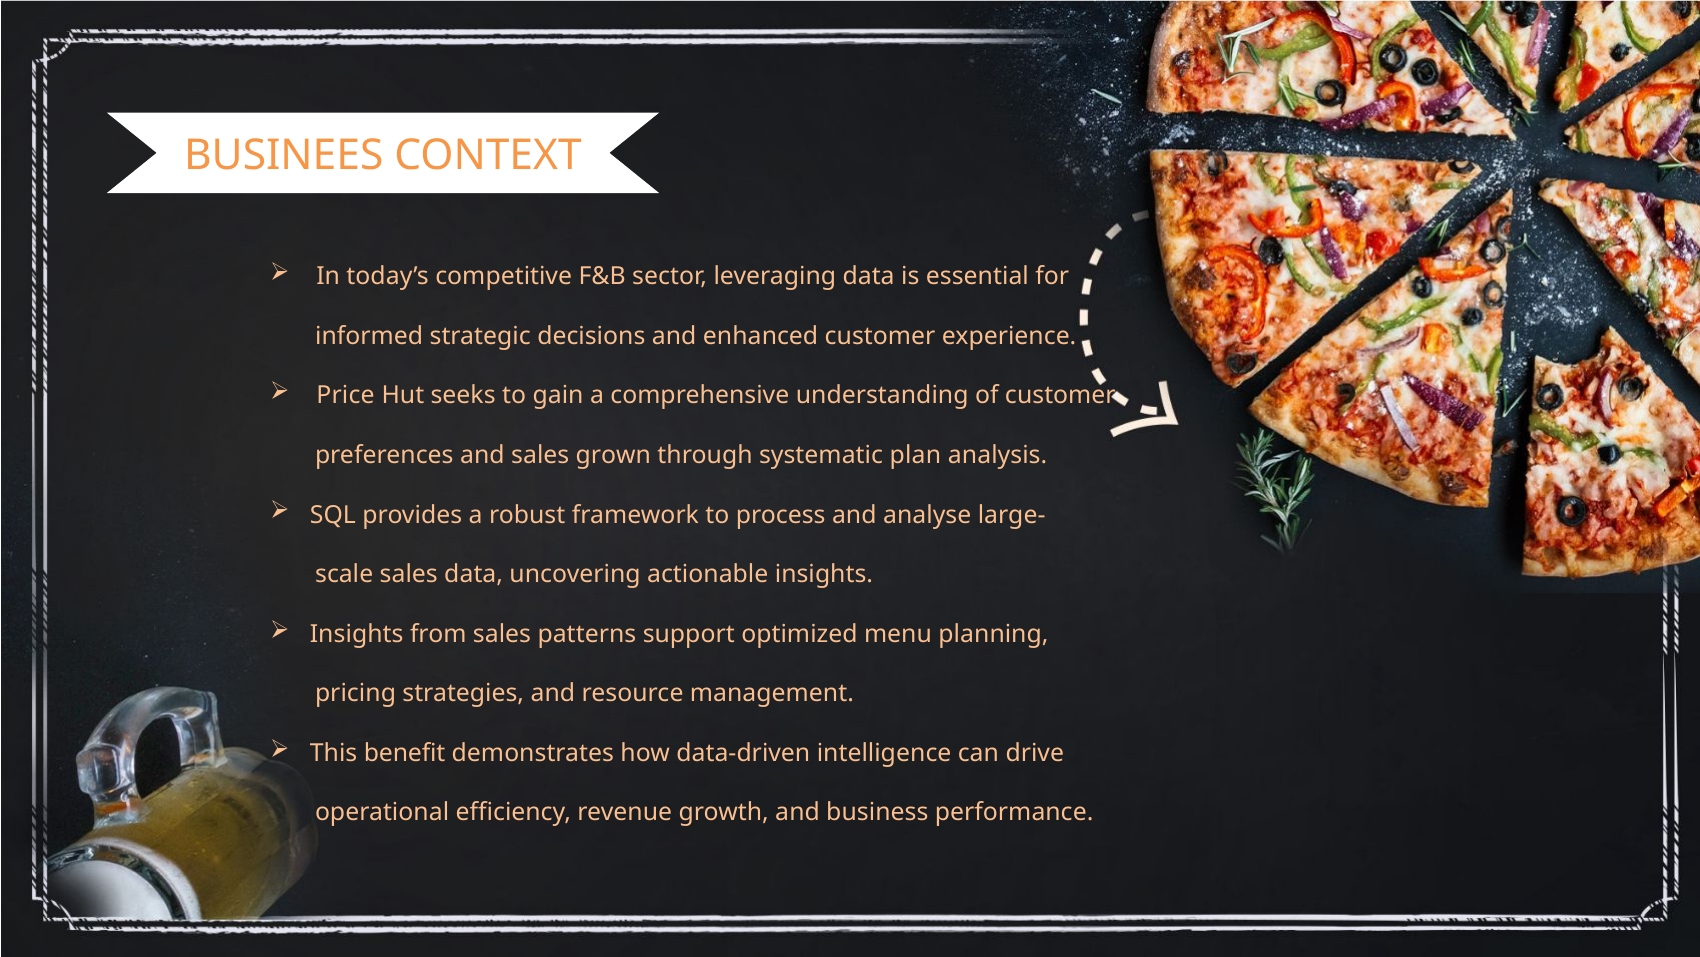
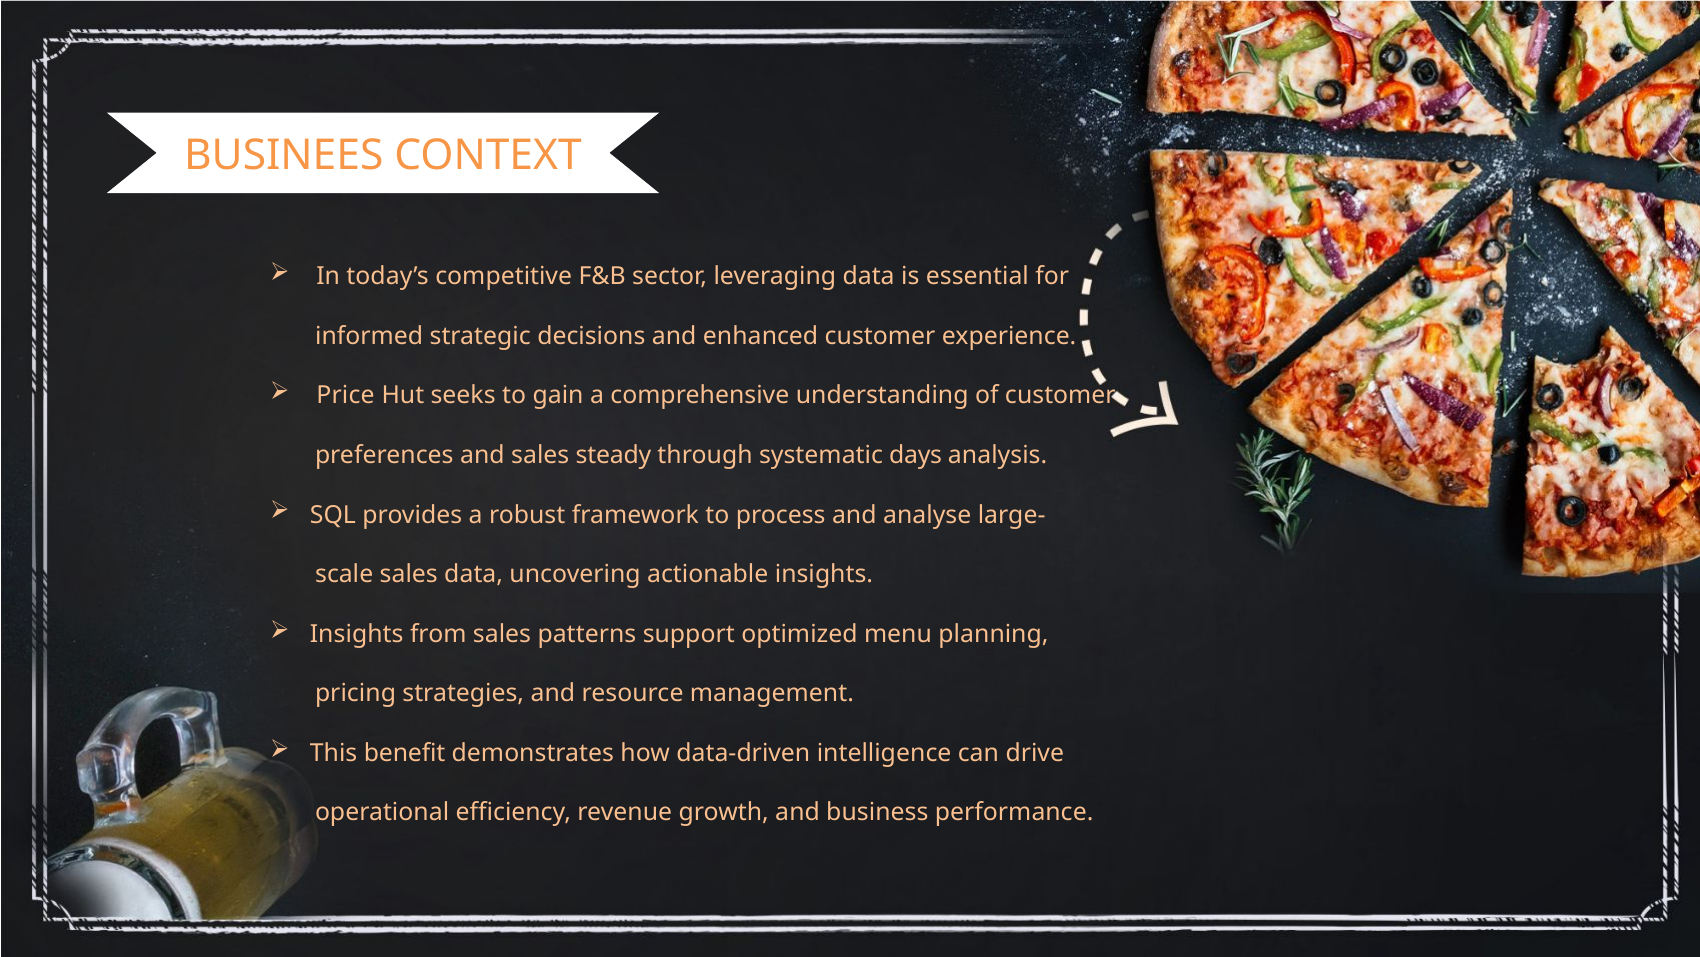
grown: grown -> steady
plan: plan -> days
